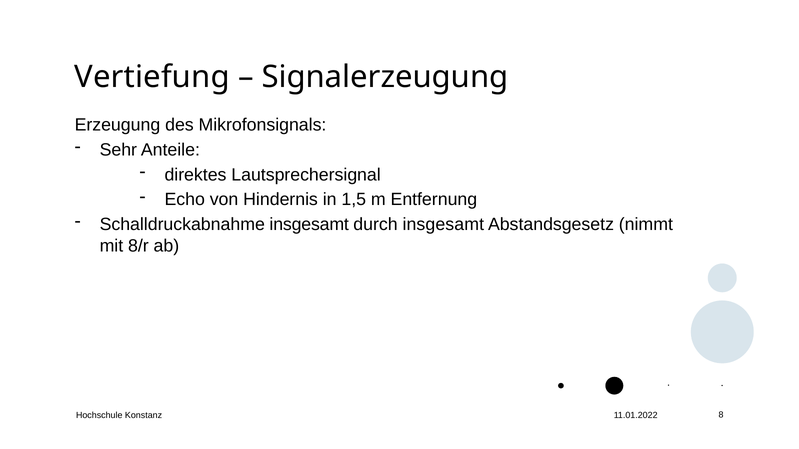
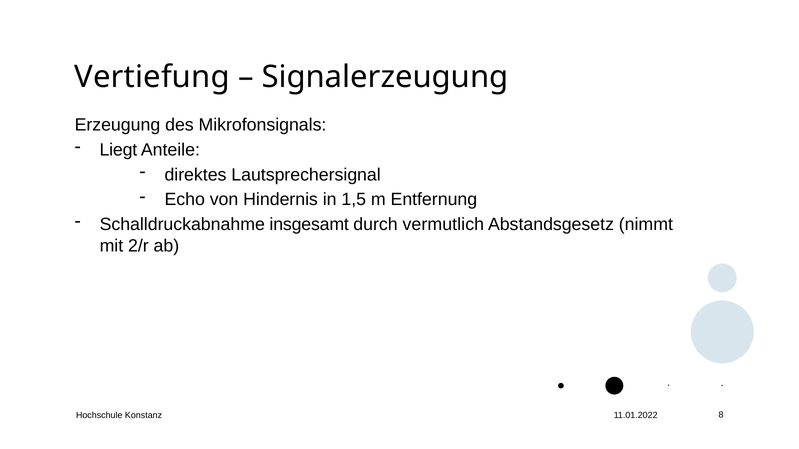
Sehr: Sehr -> Liegt
durch insgesamt: insgesamt -> vermutlich
8/r: 8/r -> 2/r
